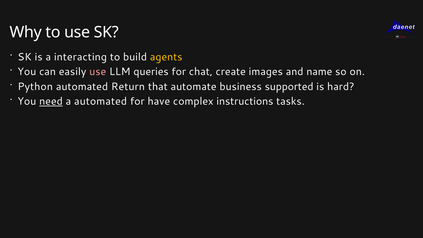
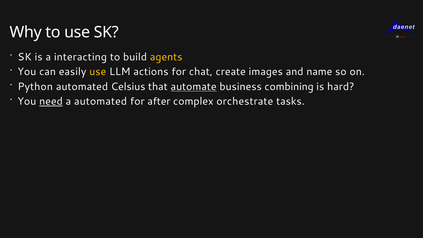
use at (98, 72) colour: pink -> yellow
queries: queries -> actions
Return: Return -> Celsius
automate underline: none -> present
supported: supported -> combining
have: have -> after
instructions: instructions -> orchestrate
